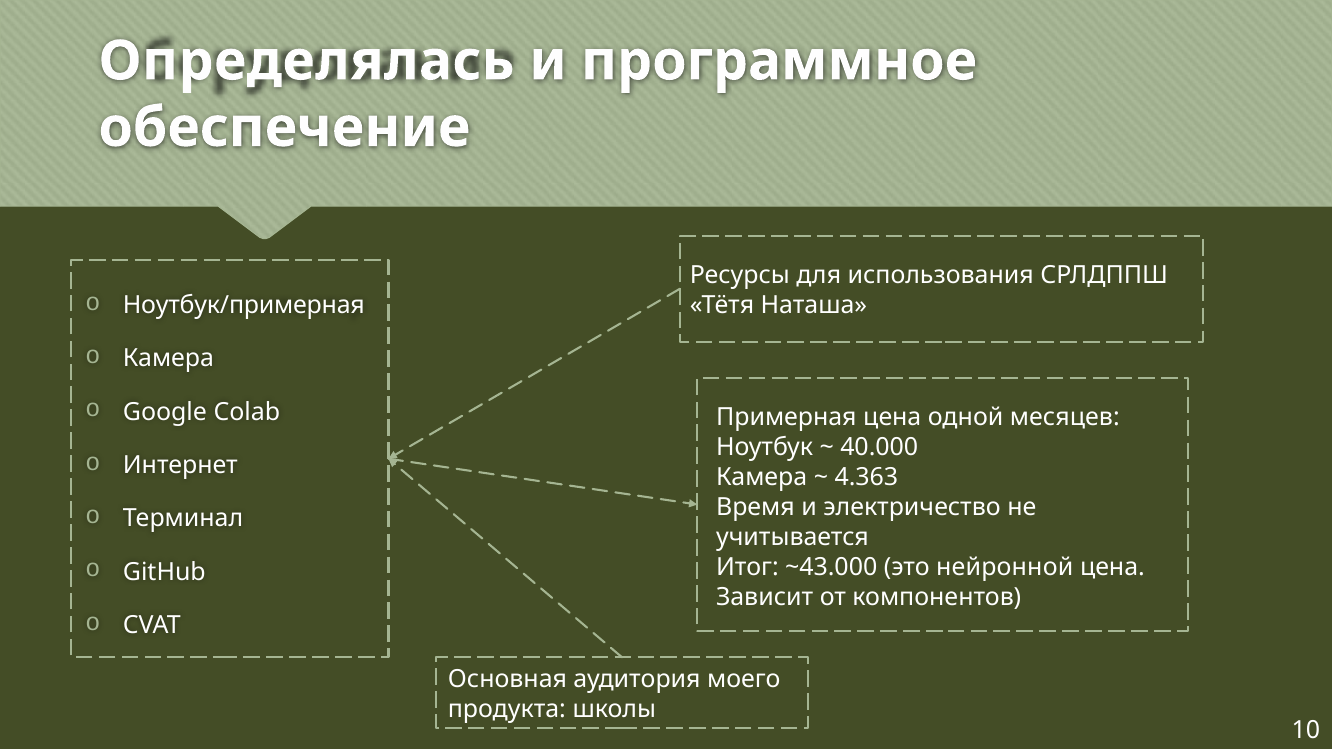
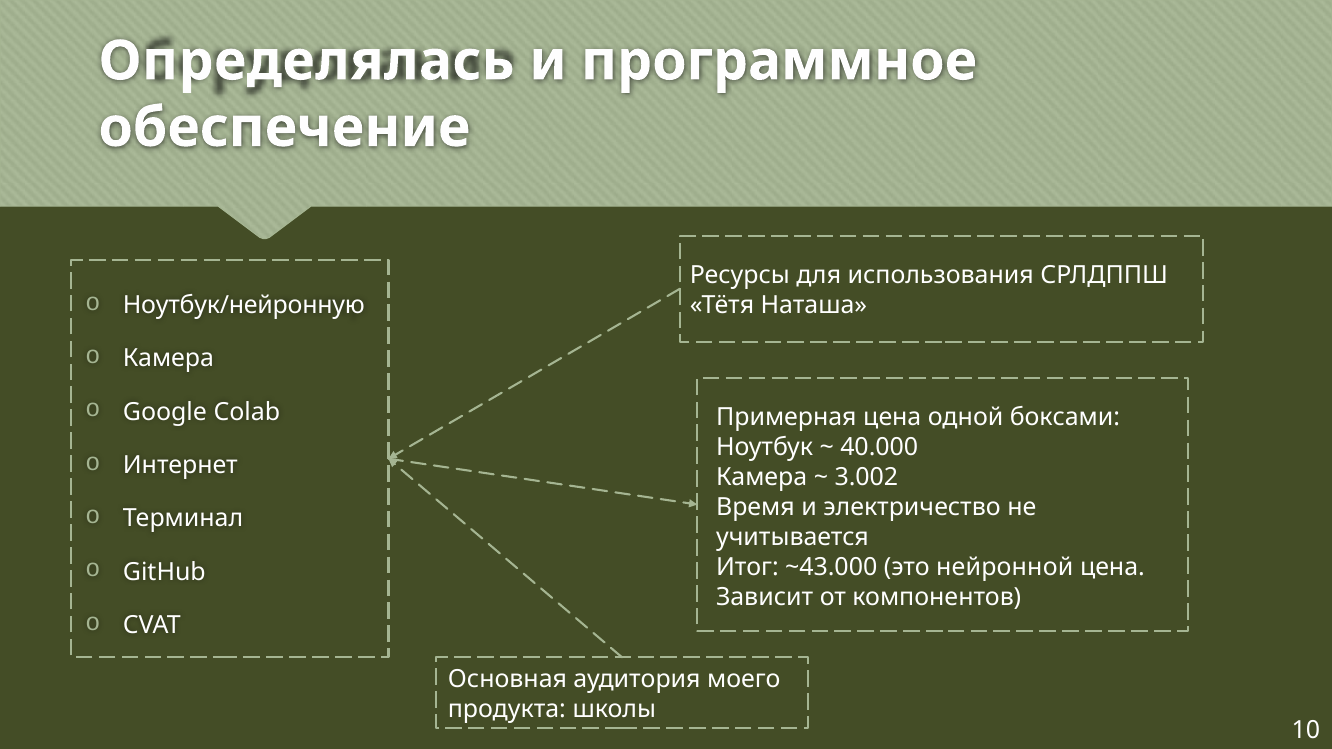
Ноутбук/примерная: Ноутбук/примерная -> Ноутбук/нейронную
месяцев: месяцев -> боксами
4.363: 4.363 -> 3.002
